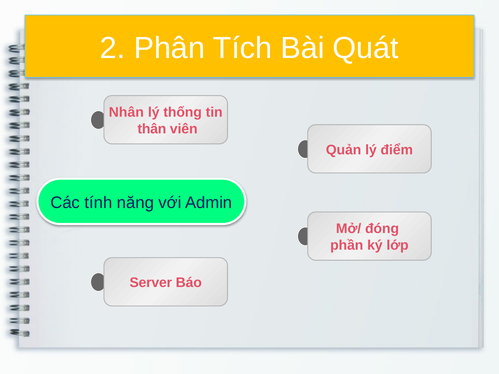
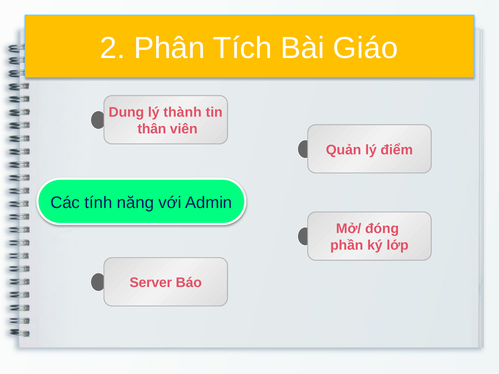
Quát: Quát -> Giáo
Nhân: Nhân -> Dung
thống: thống -> thành
